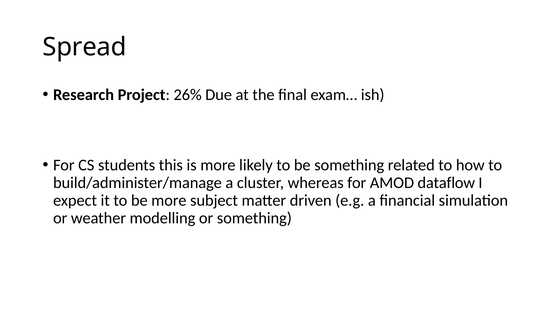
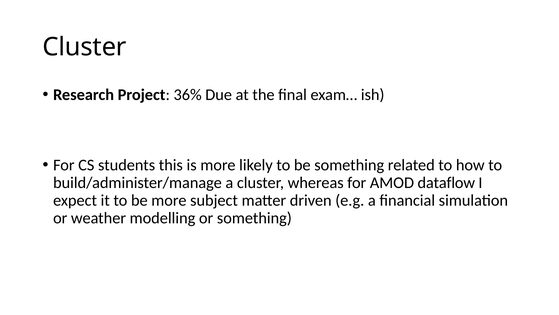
Spread at (85, 47): Spread -> Cluster
26%: 26% -> 36%
